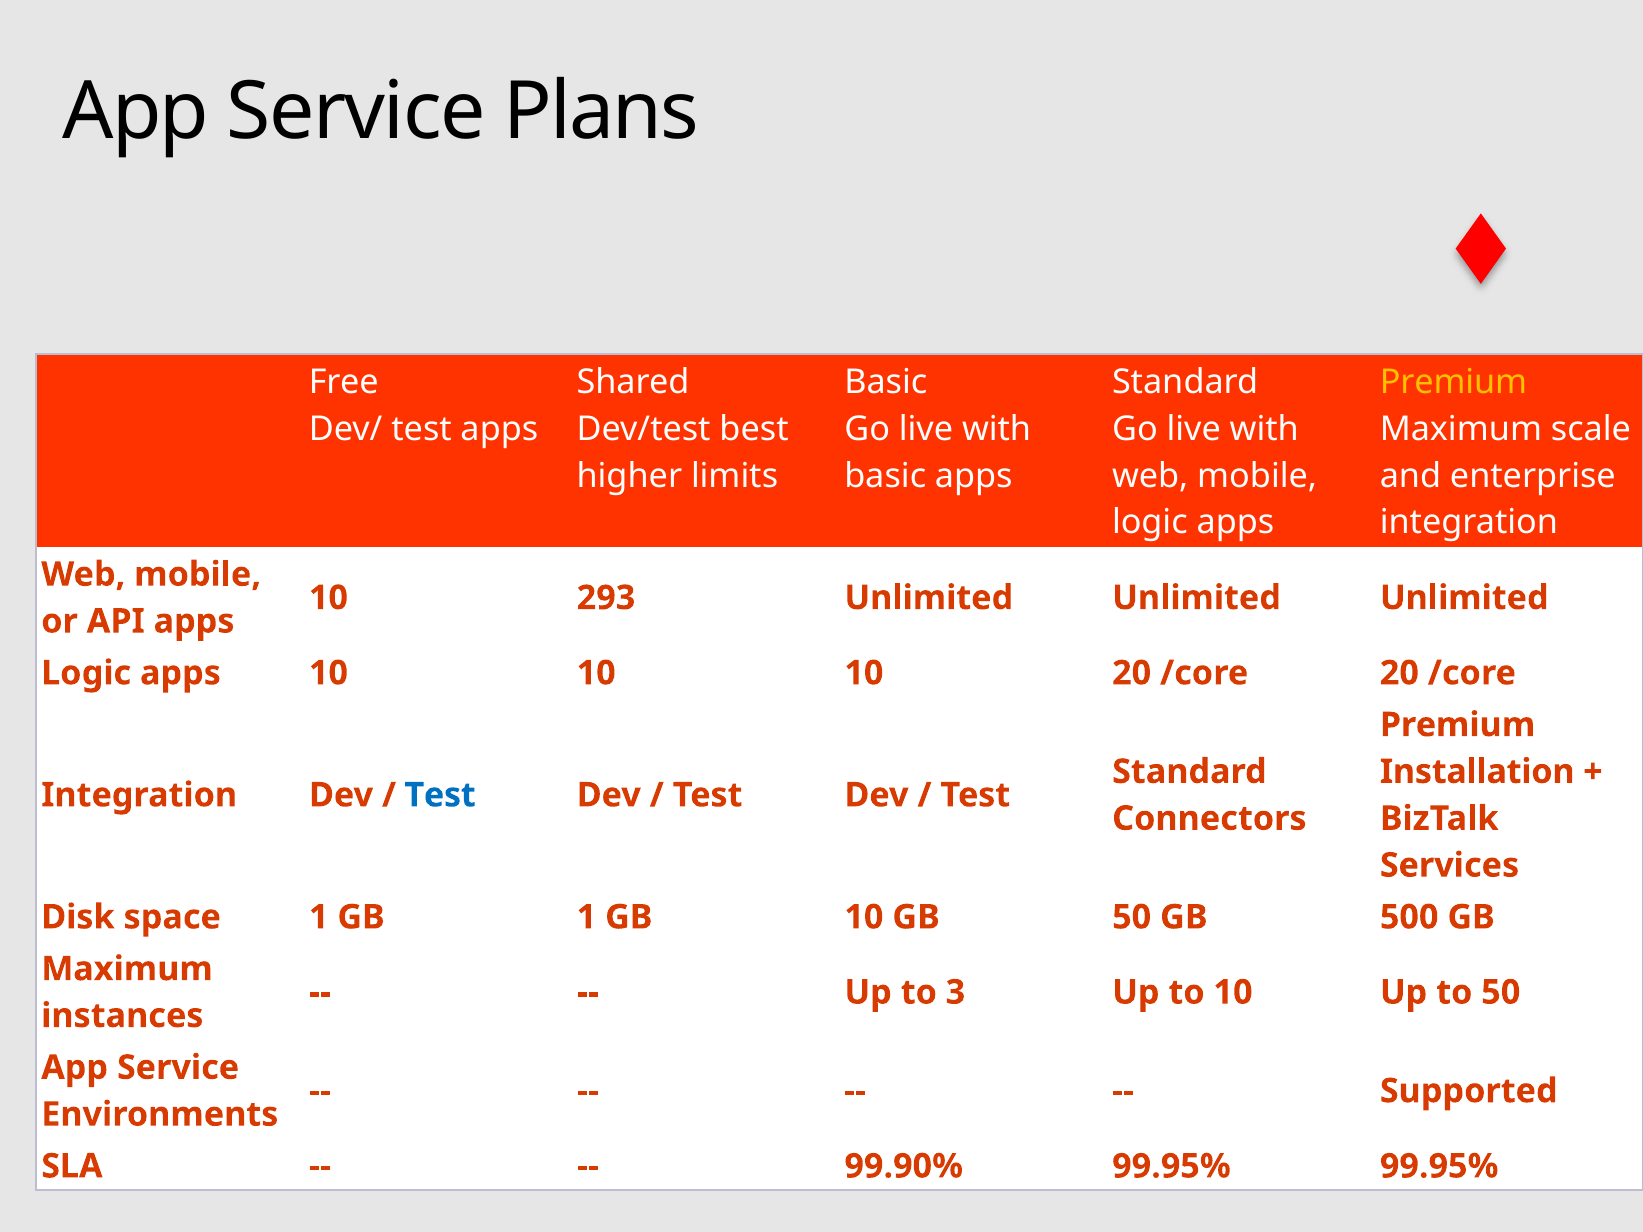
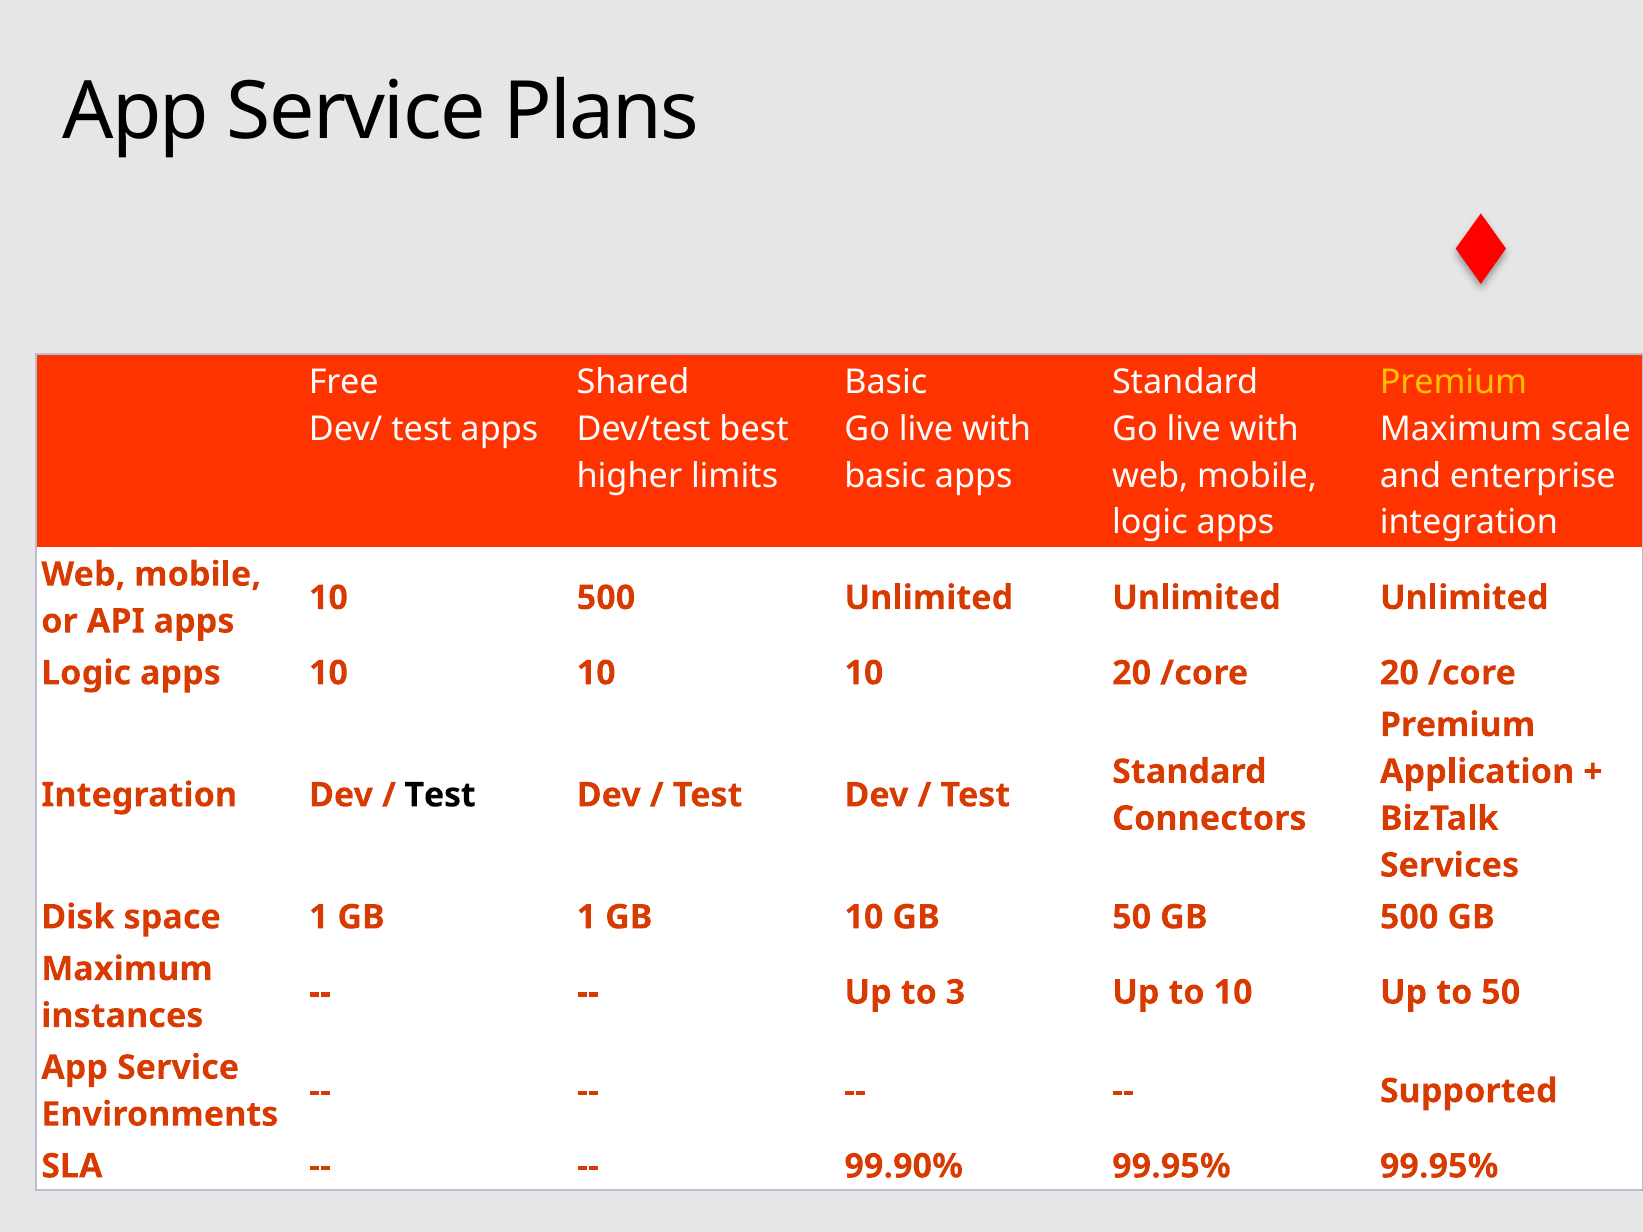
10 293: 293 -> 500
Installation: Installation -> Application
Test at (440, 795) colour: blue -> black
